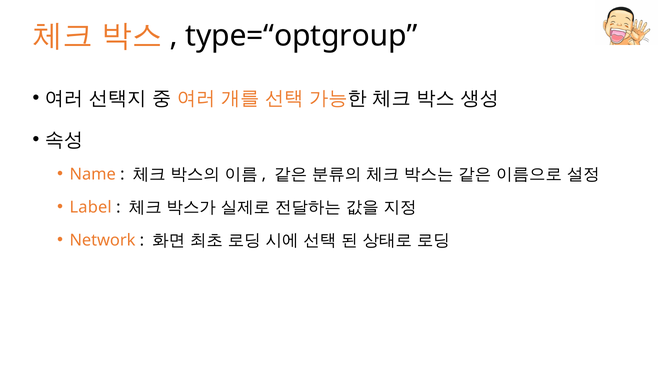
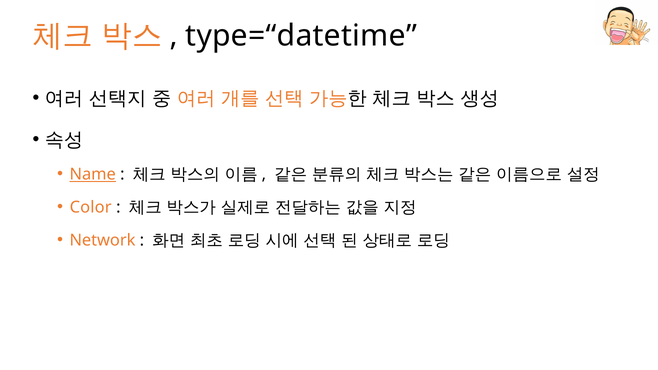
type=“optgroup: type=“optgroup -> type=“datetime
Name underline: none -> present
Label: Label -> Color
